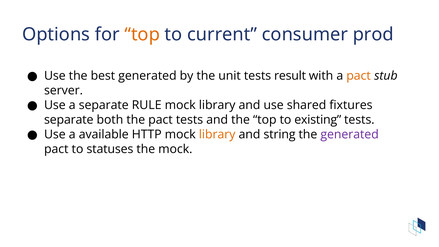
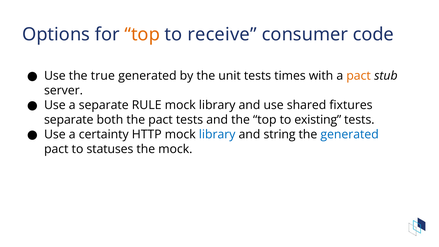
current: current -> receive
prod: prod -> code
best: best -> true
result: result -> times
available: available -> certainty
library at (217, 135) colour: orange -> blue
generated at (350, 135) colour: purple -> blue
